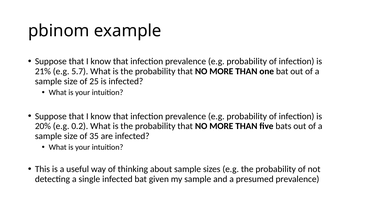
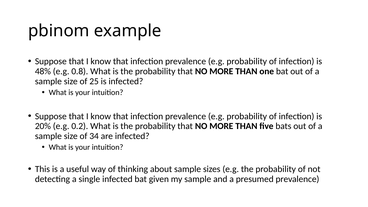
21%: 21% -> 48%
5.7: 5.7 -> 0.8
35: 35 -> 34
